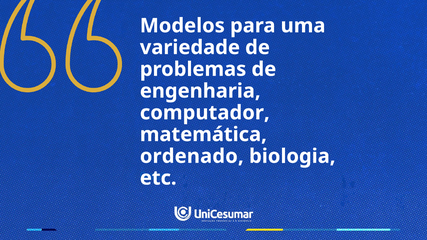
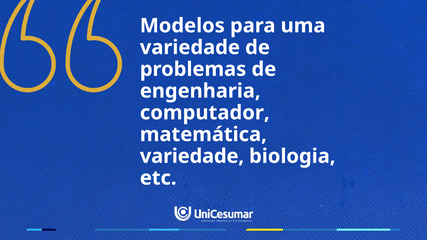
ordenado at (192, 156): ordenado -> variedade
